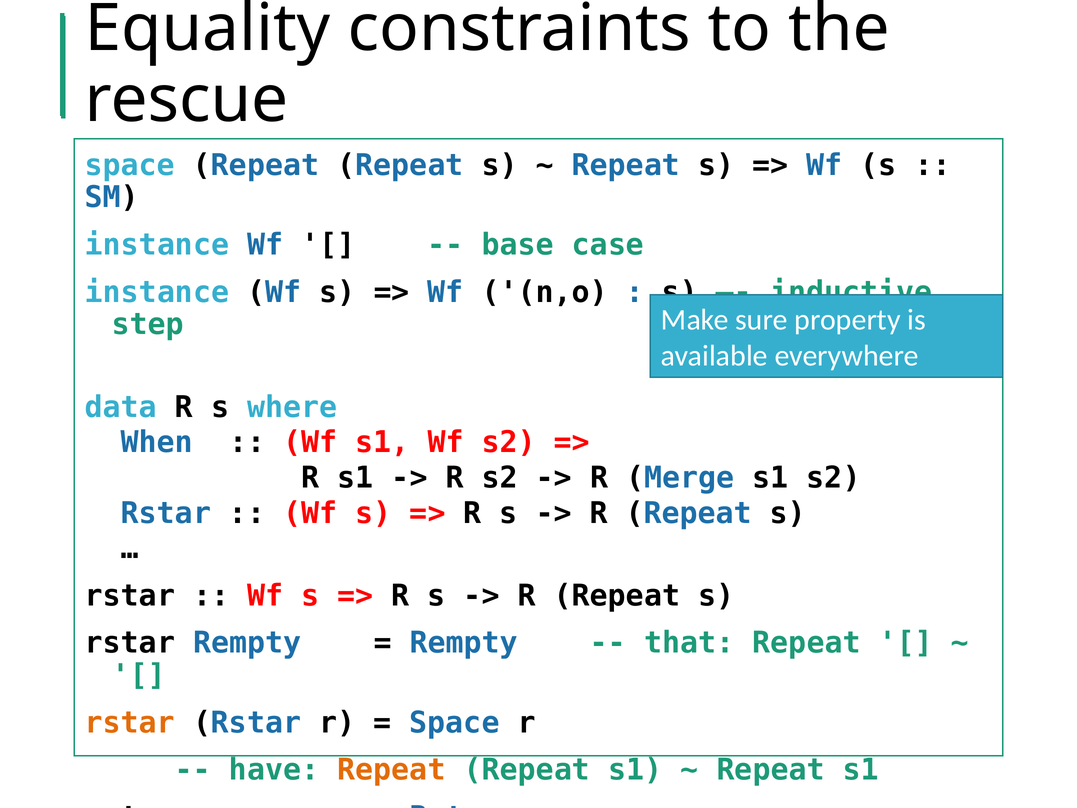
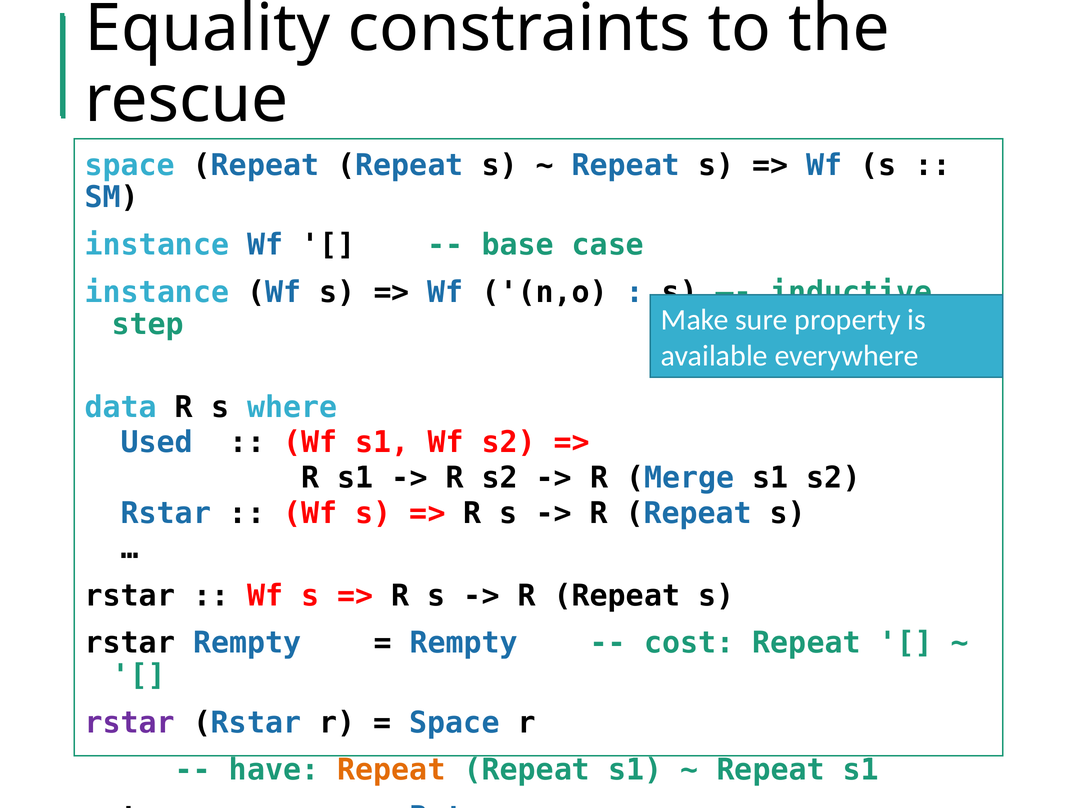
When: When -> Used
that: that -> cost
rstar at (130, 722) colour: orange -> purple
